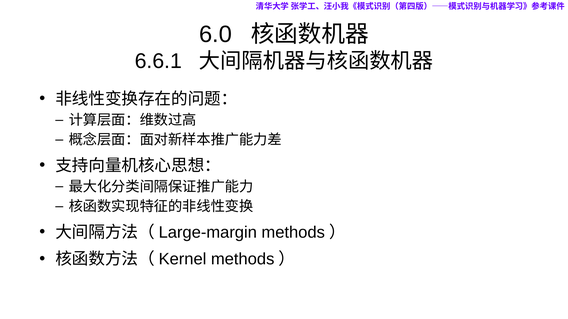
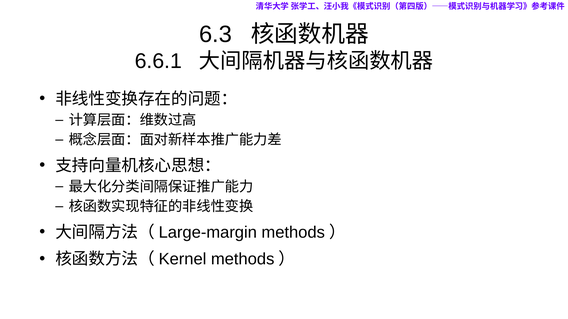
6.0: 6.0 -> 6.3
